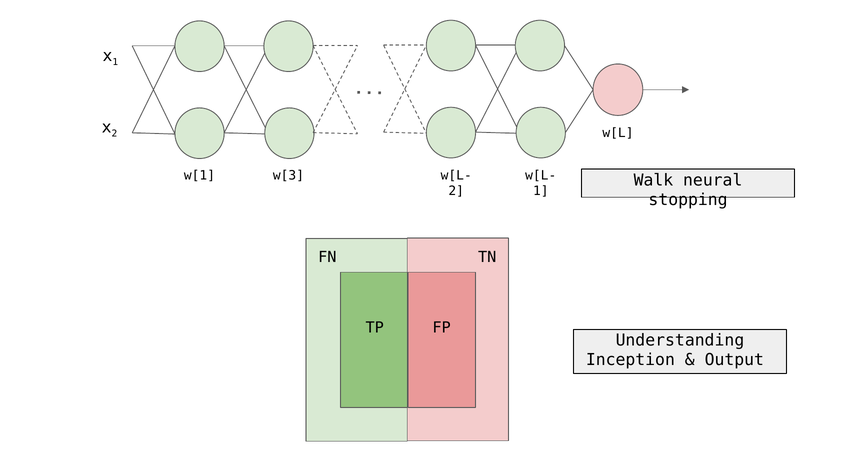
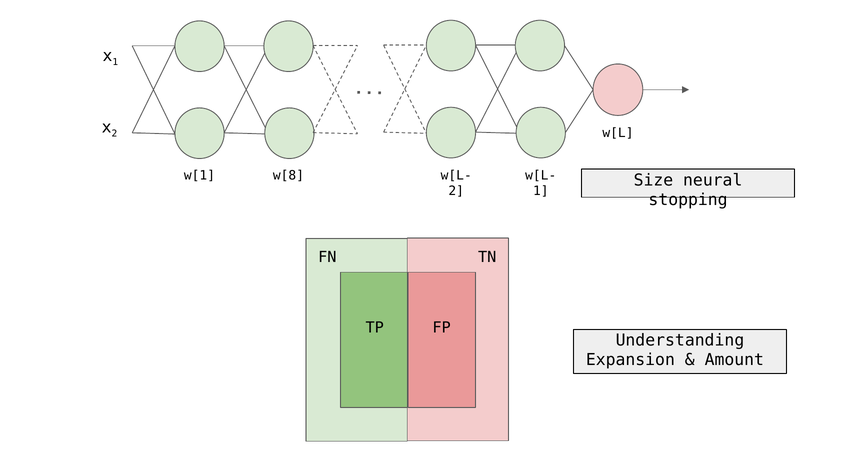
w[3: w[3 -> w[8
Walk: Walk -> Size
Inception: Inception -> Expansion
Output: Output -> Amount
